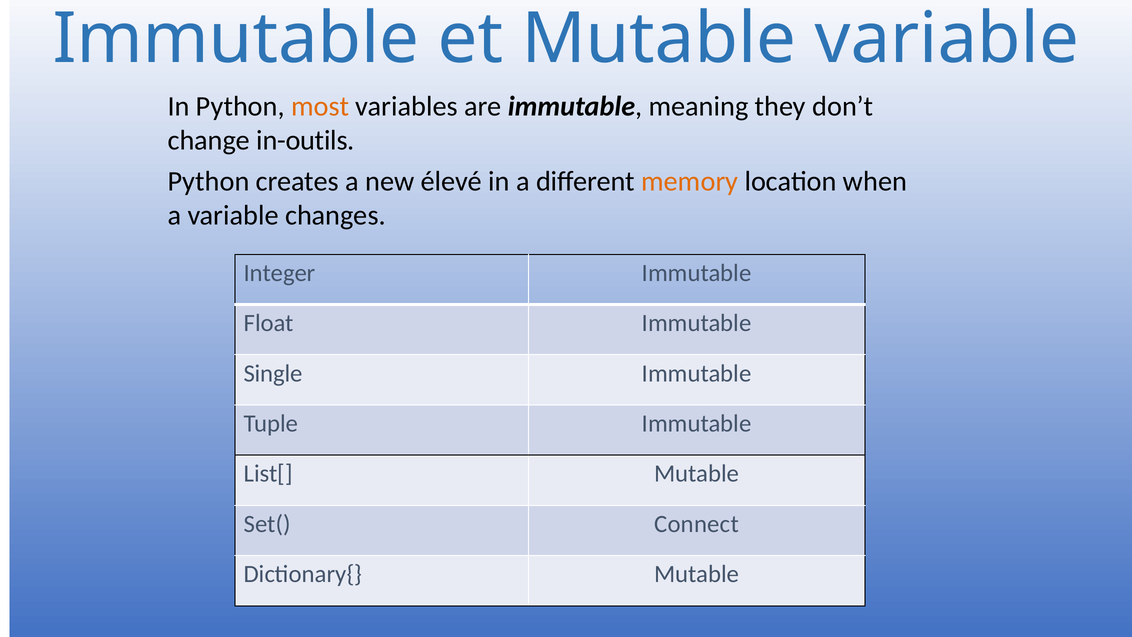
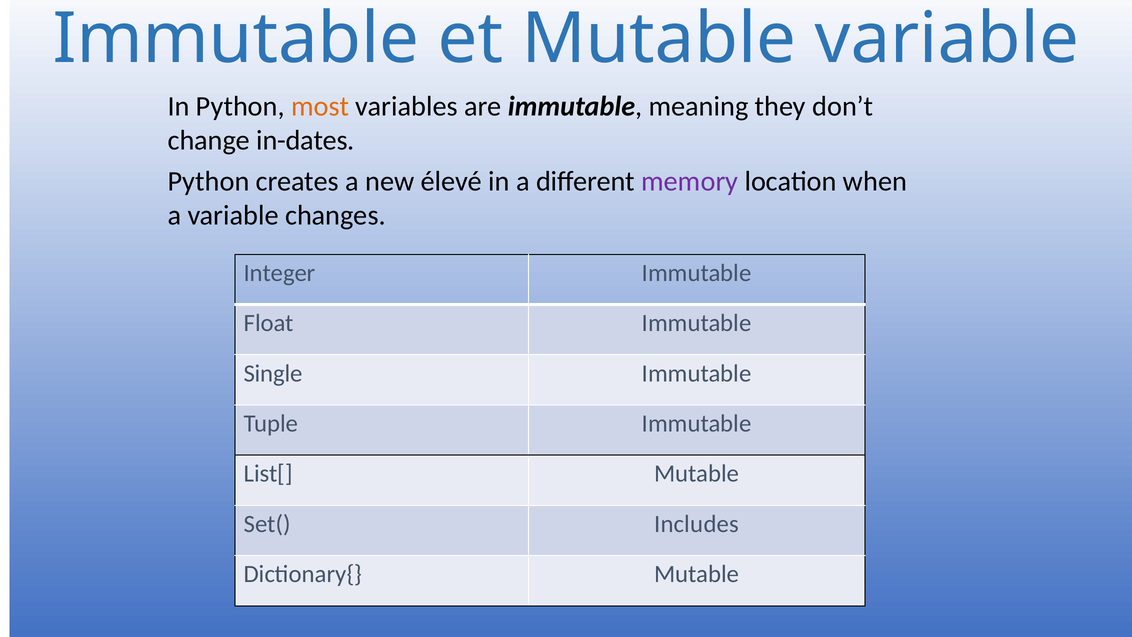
in-outils: in-outils -> in-dates
memory colour: orange -> purple
Connect: Connect -> Includes
